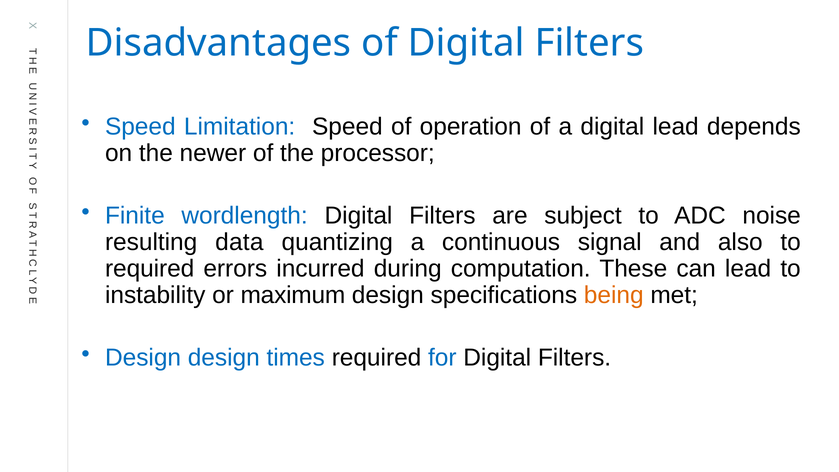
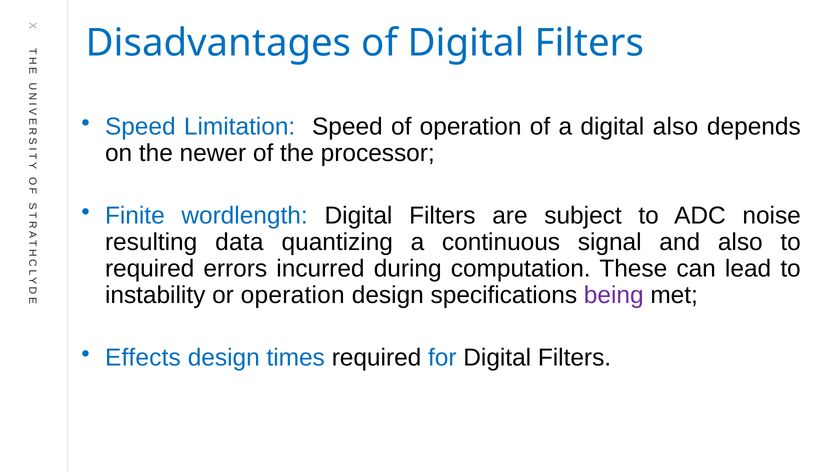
digital lead: lead -> also
or maximum: maximum -> operation
being colour: orange -> purple
Design at (143, 358): Design -> Effects
